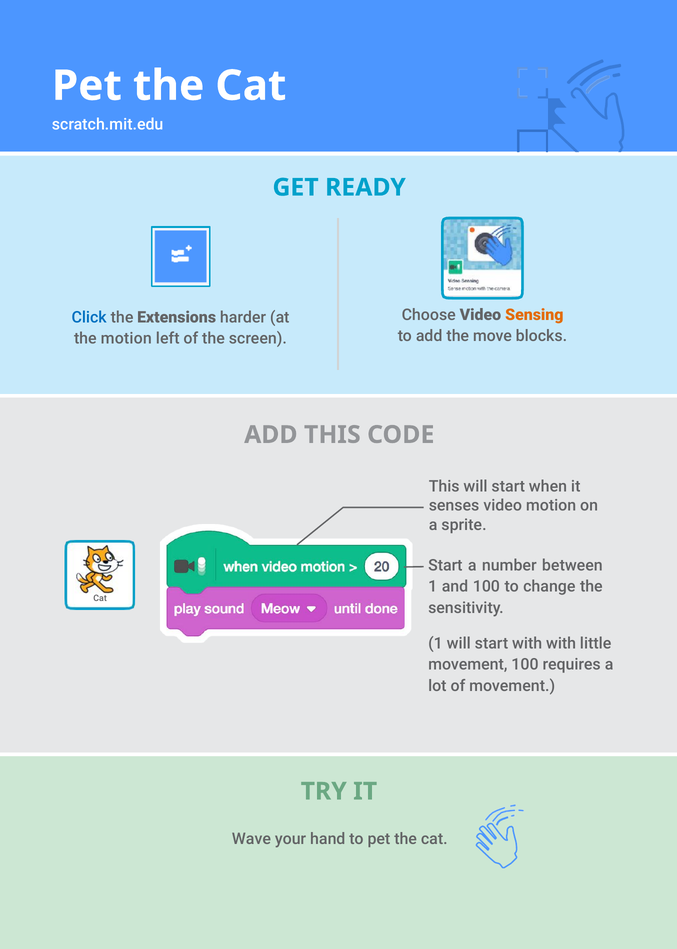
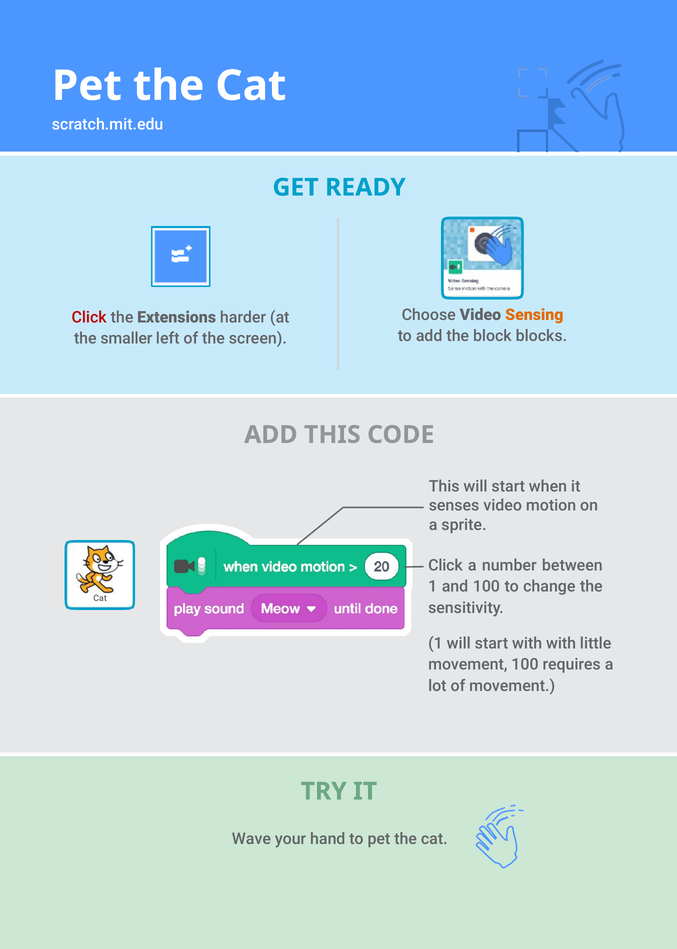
Click at (89, 317) colour: blue -> red
move: move -> block
the motion: motion -> smaller
Start at (445, 565): Start -> Click
